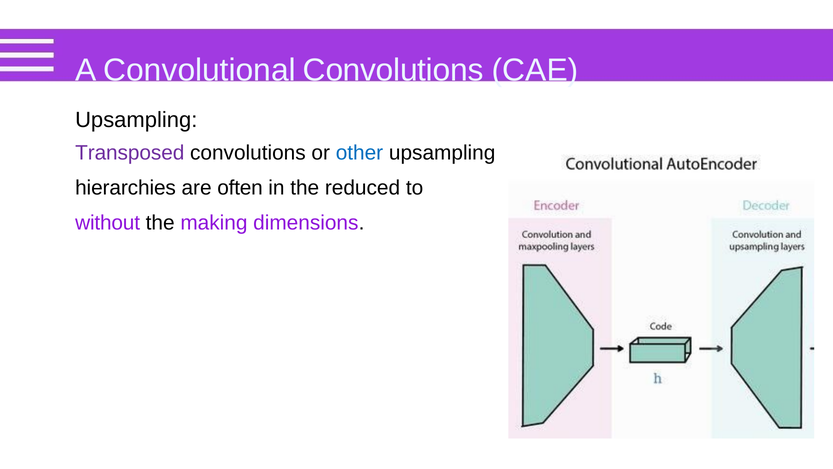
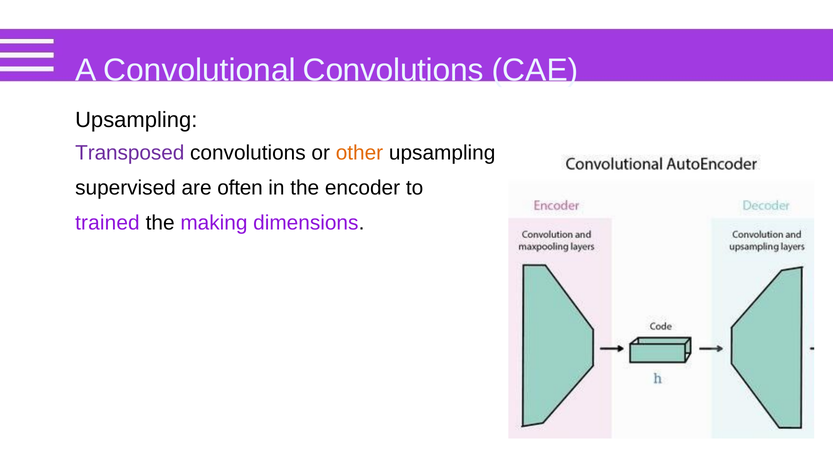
other colour: blue -> orange
hierarchies: hierarchies -> supervised
reduced: reduced -> encoder
without: without -> trained
